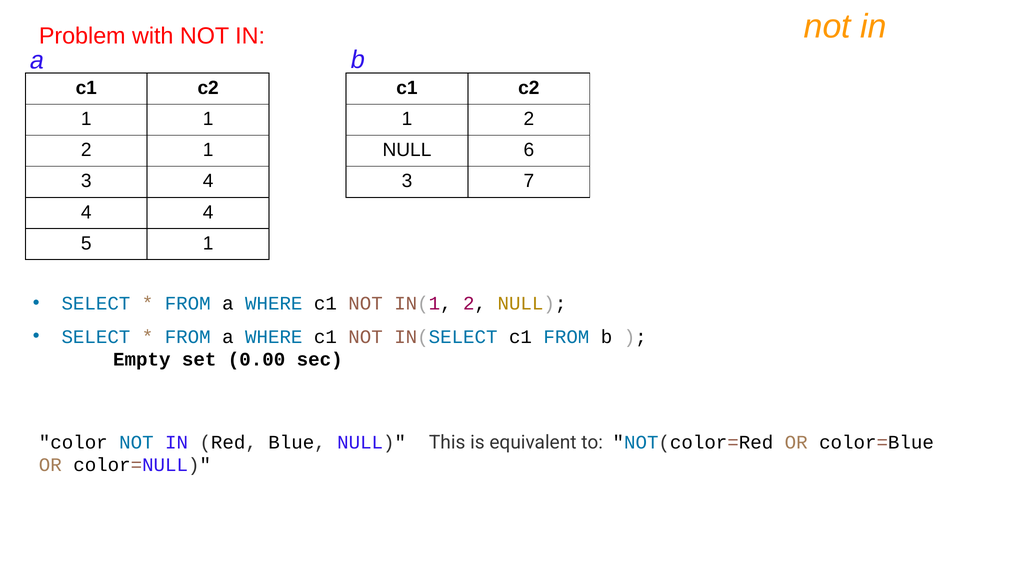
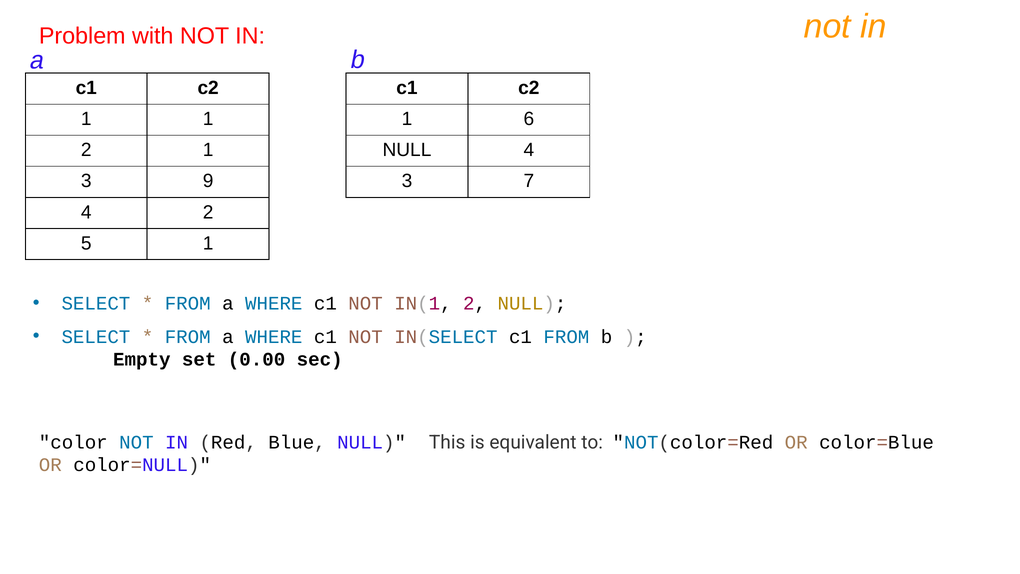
2 at (529, 119): 2 -> 6
NULL 6: 6 -> 4
3 4: 4 -> 9
4 at (208, 212): 4 -> 2
